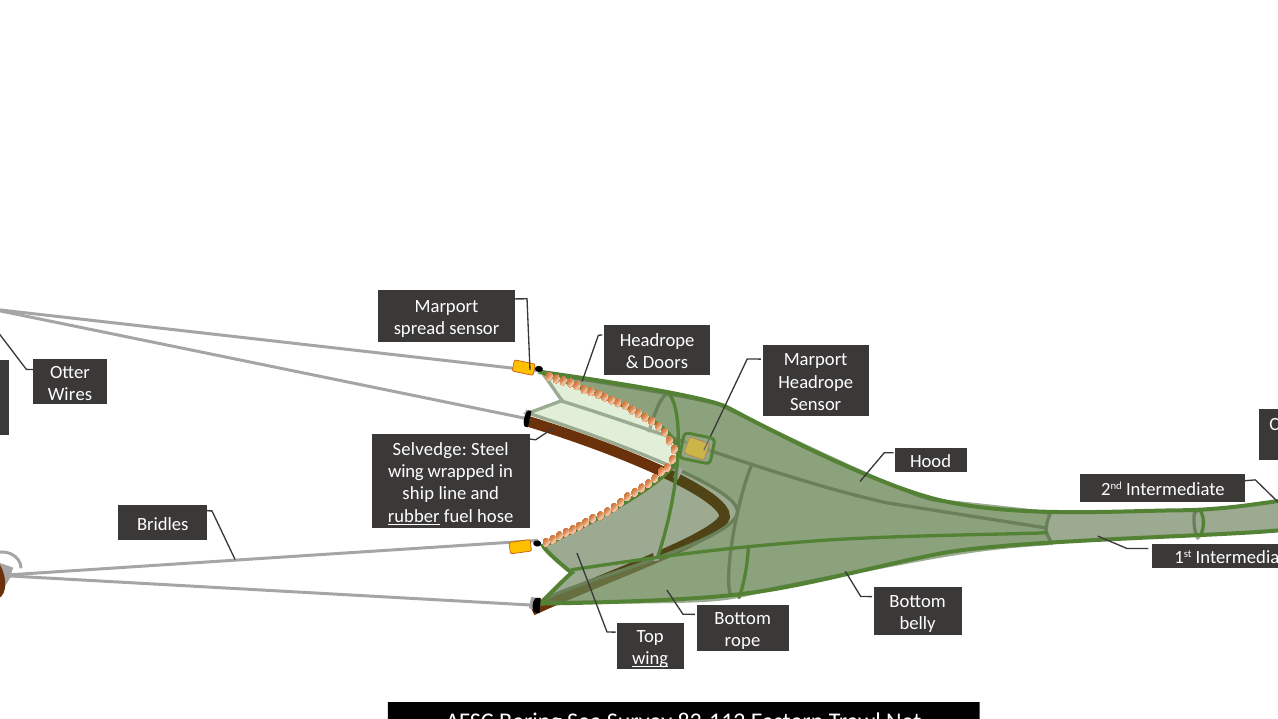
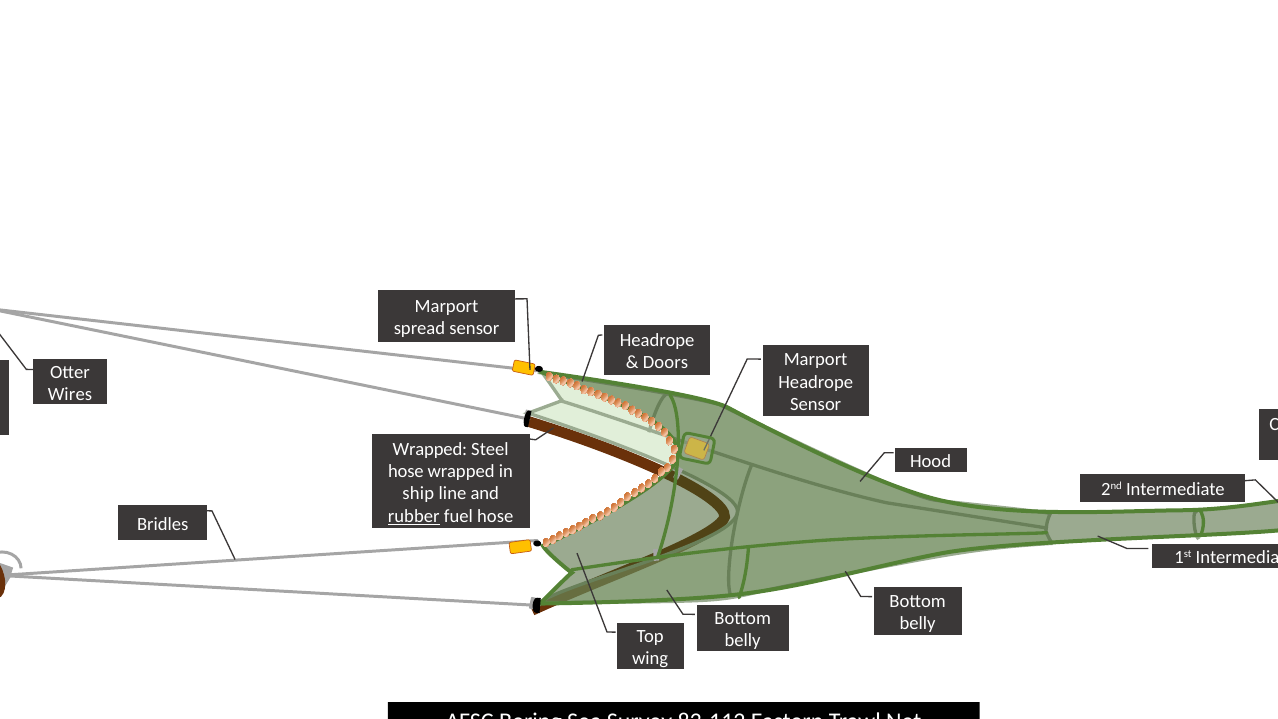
Selvedge at (430, 449): Selvedge -> Wrapped
wing at (406, 471): wing -> hose
rope at (743, 641): rope -> belly
wing at (650, 658) underline: present -> none
